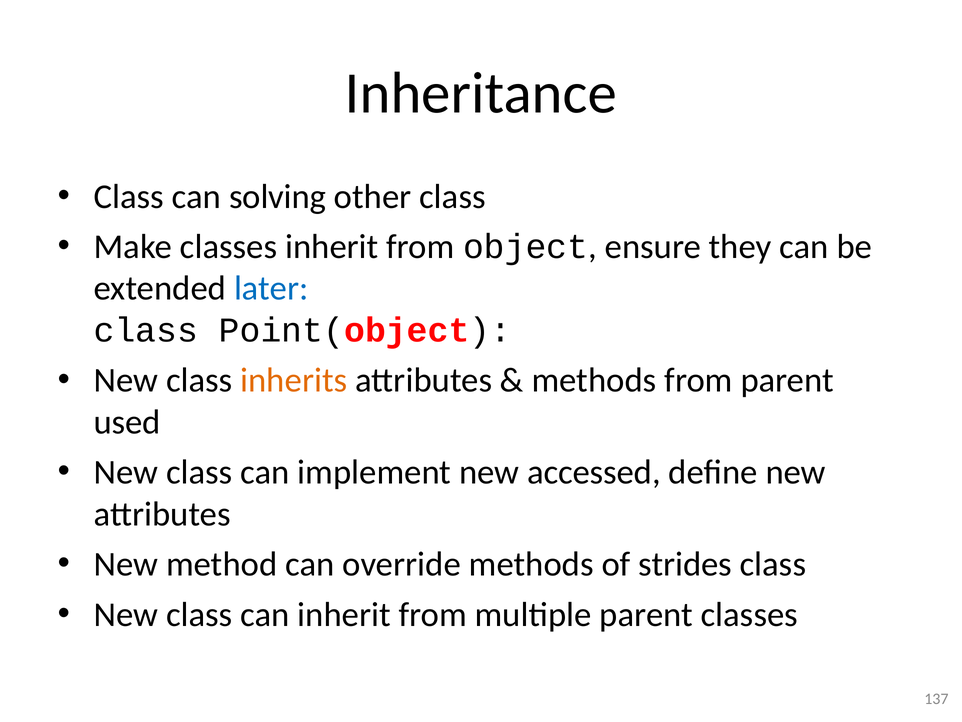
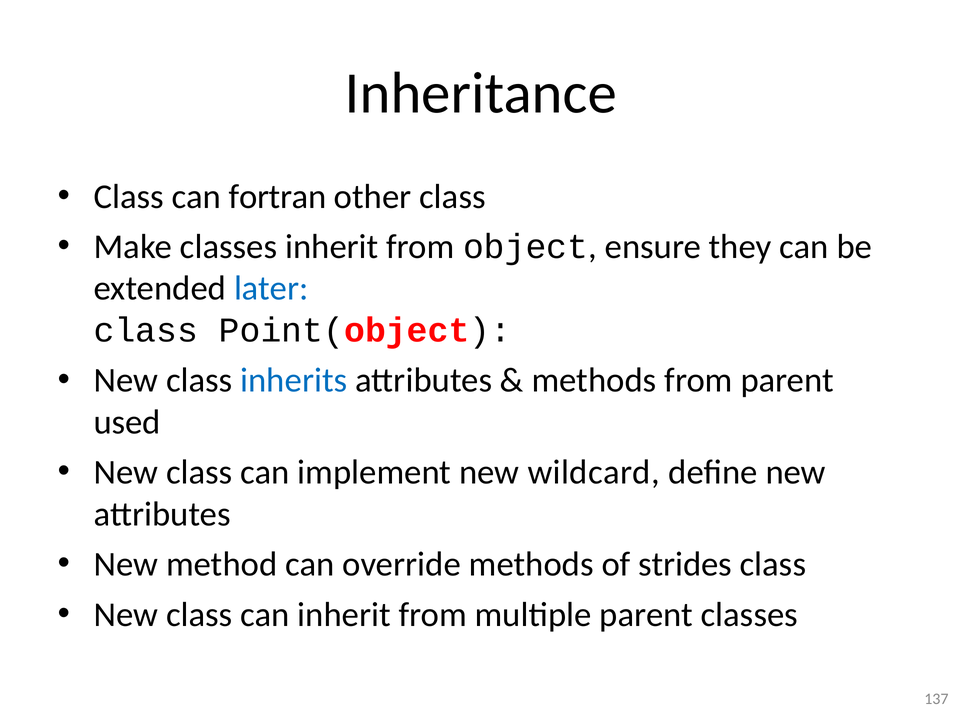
solving: solving -> fortran
inherits colour: orange -> blue
accessed: accessed -> wildcard
